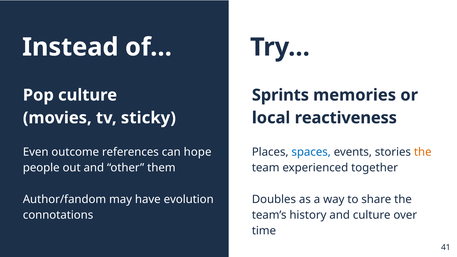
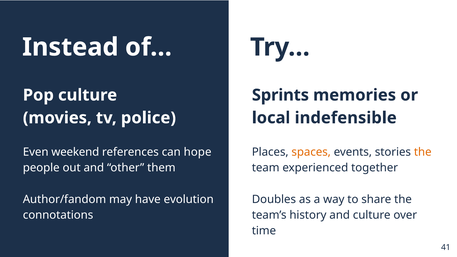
sticky: sticky -> police
reactiveness: reactiveness -> indefensible
outcome: outcome -> weekend
spaces colour: blue -> orange
